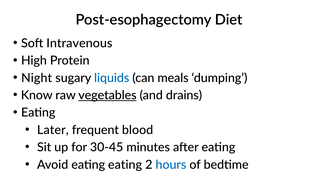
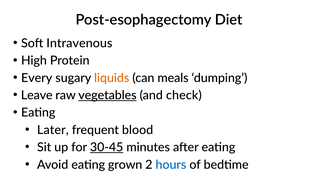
Night: Night -> Every
liquids colour: blue -> orange
Know: Know -> Leave
drains: drains -> check
30-45 underline: none -> present
eating eating: eating -> grown
